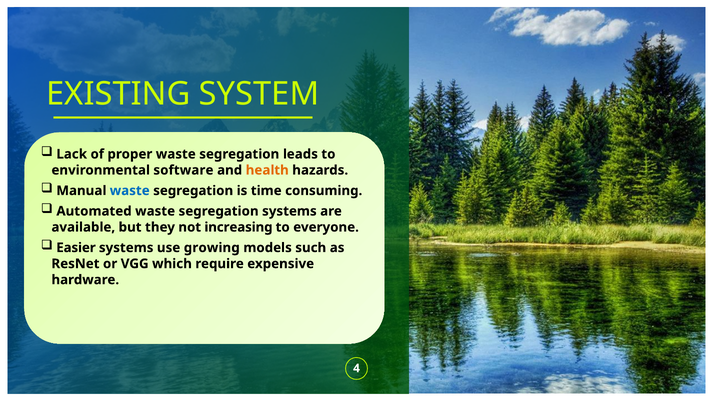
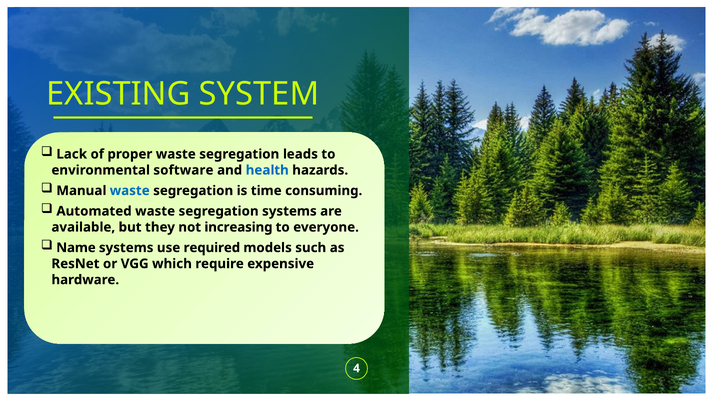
health colour: orange -> blue
Easier: Easier -> Name
growing: growing -> required
